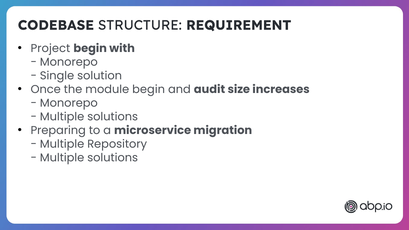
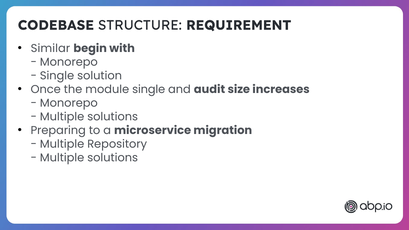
Project: Project -> Similar
module begin: begin -> single
